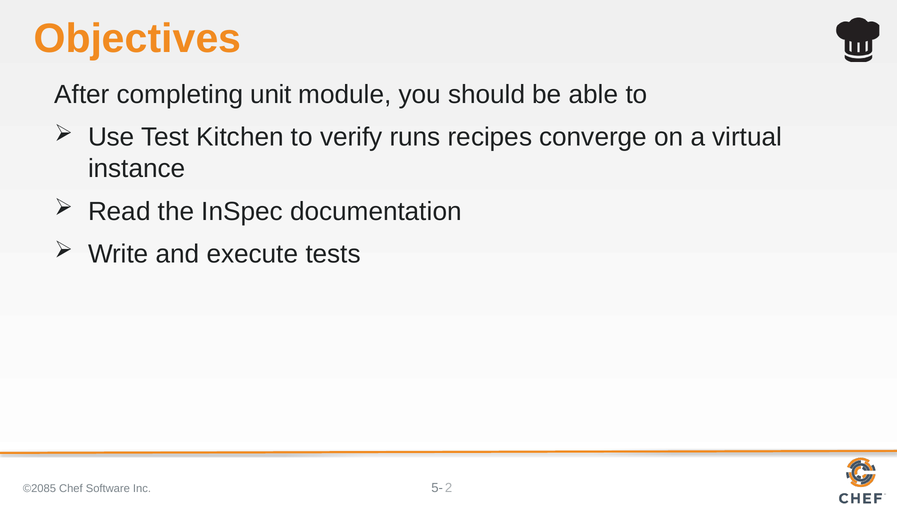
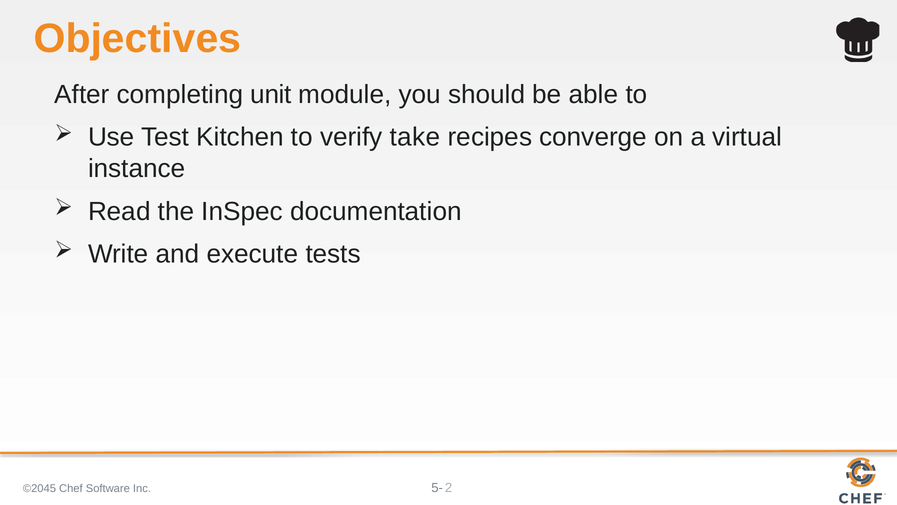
runs: runs -> take
©2085: ©2085 -> ©2045
